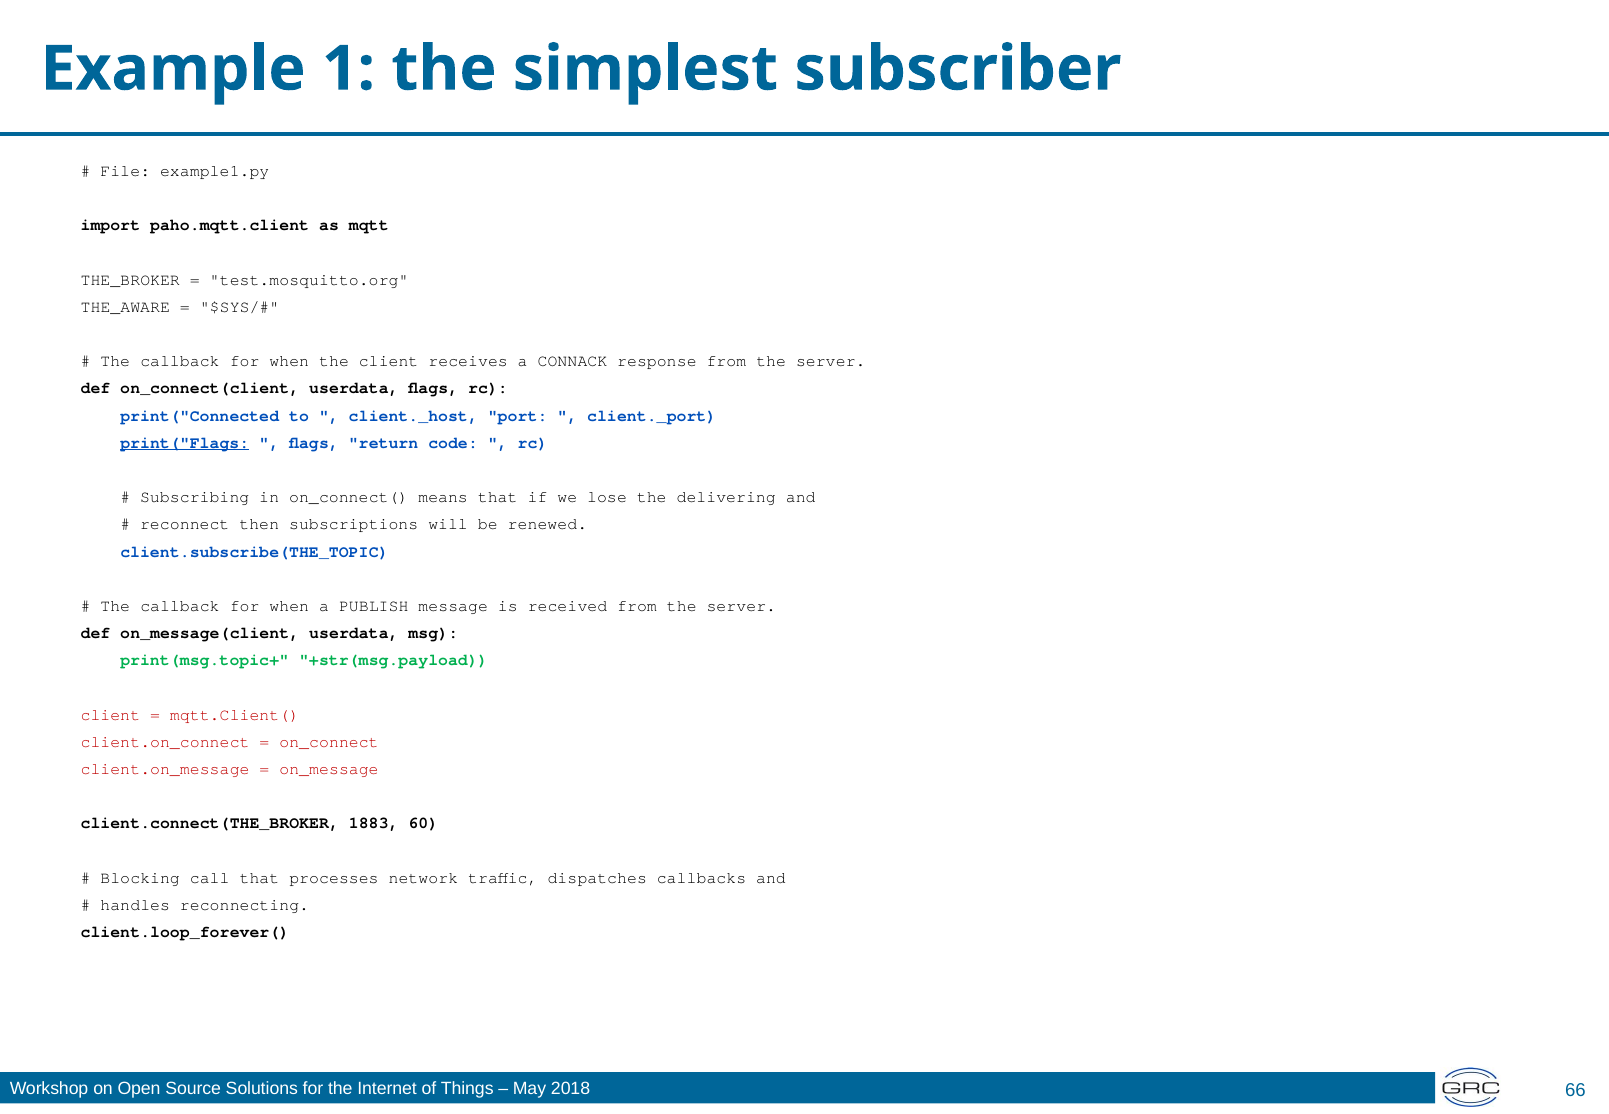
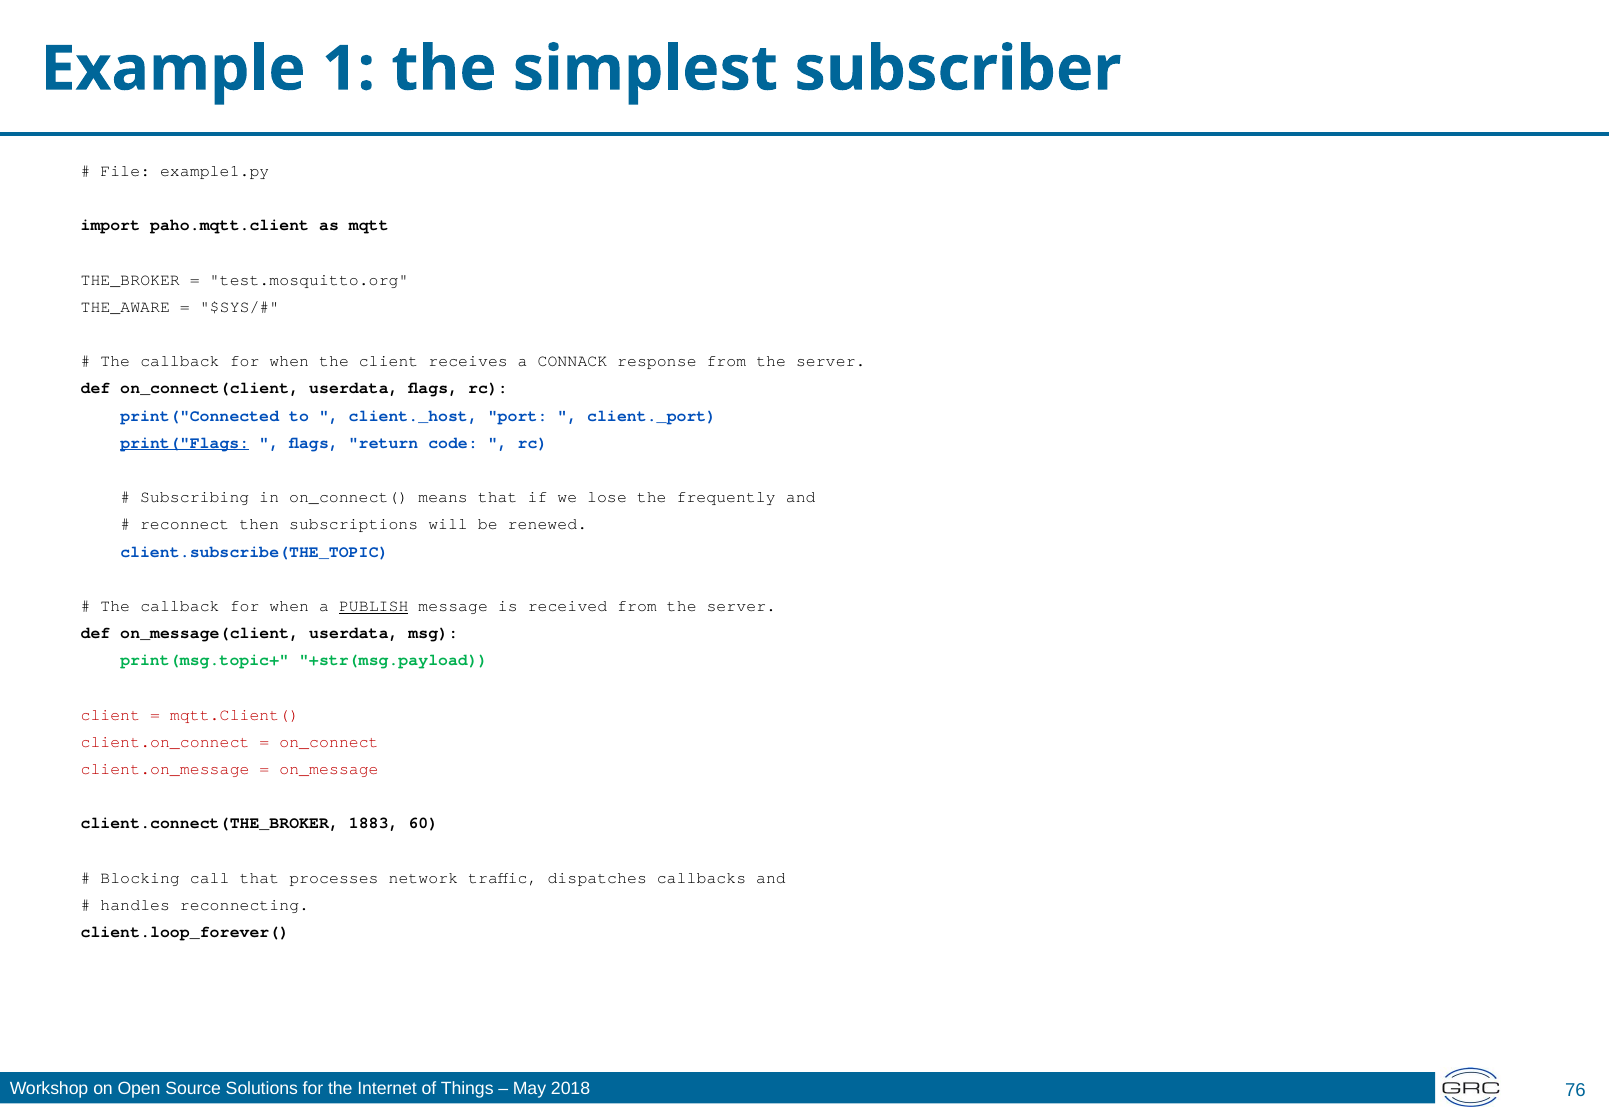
delivering: delivering -> frequently
PUBLISH underline: none -> present
66: 66 -> 76
